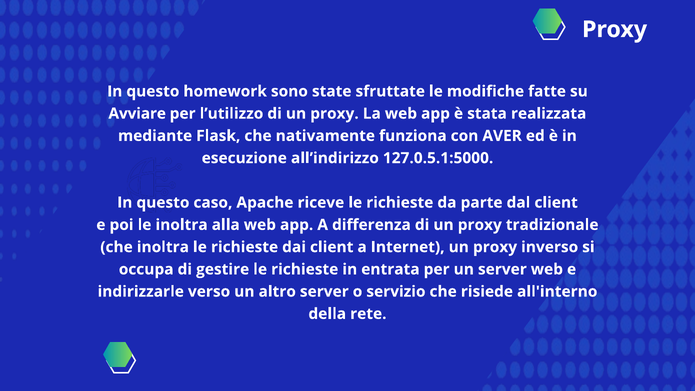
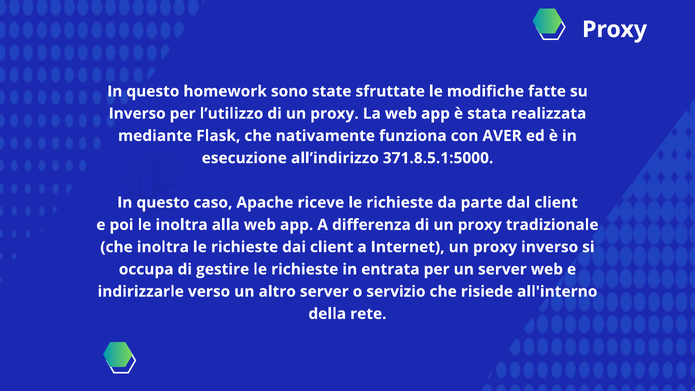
Avviare at (137, 114): Avviare -> Inverso
127.0.5.1:5000: 127.0.5.1:5000 -> 371.8.5.1:5000
